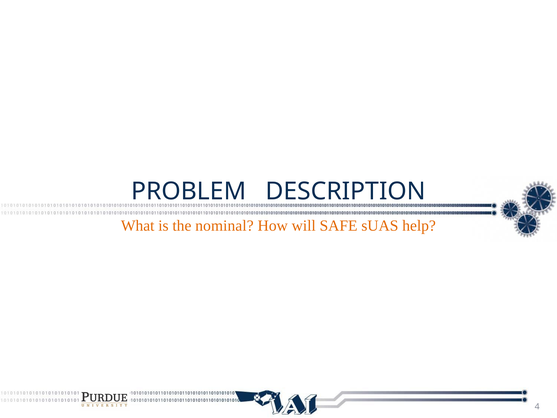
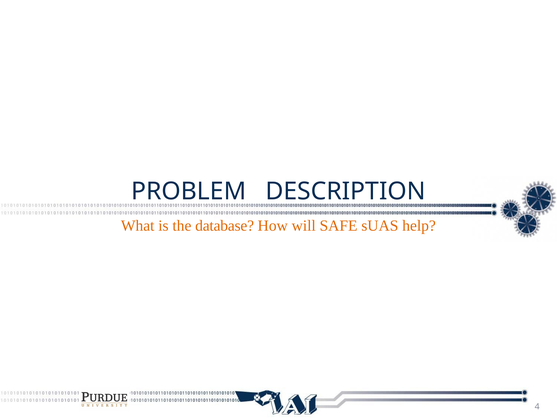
nominal: nominal -> database
